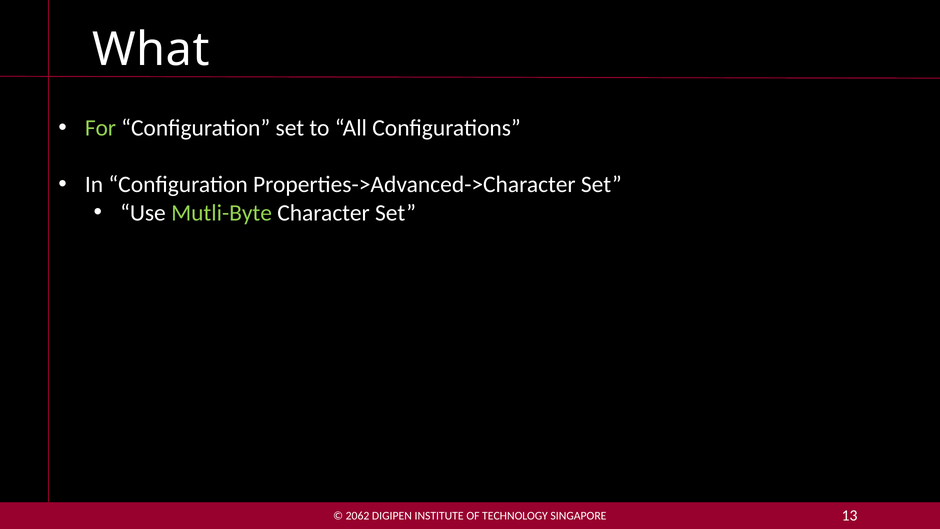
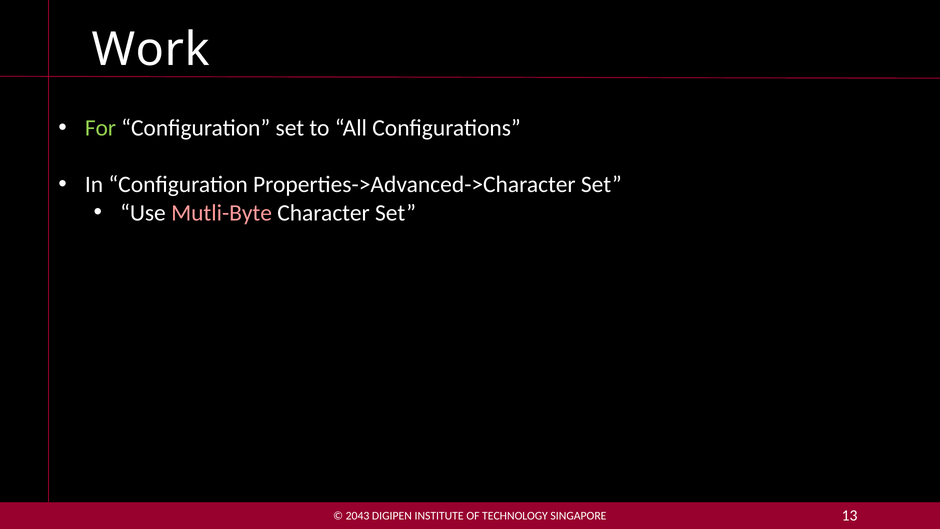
What: What -> Work
Mutli-Byte colour: light green -> pink
2062: 2062 -> 2043
